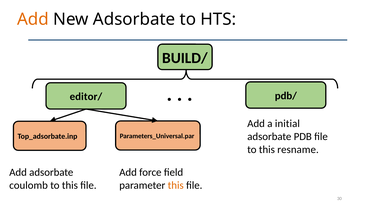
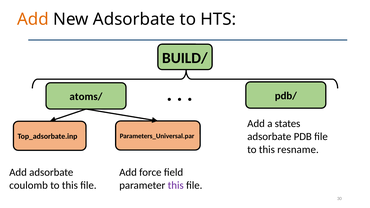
editor/: editor/ -> atoms/
initial: initial -> states
this at (176, 185) colour: orange -> purple
